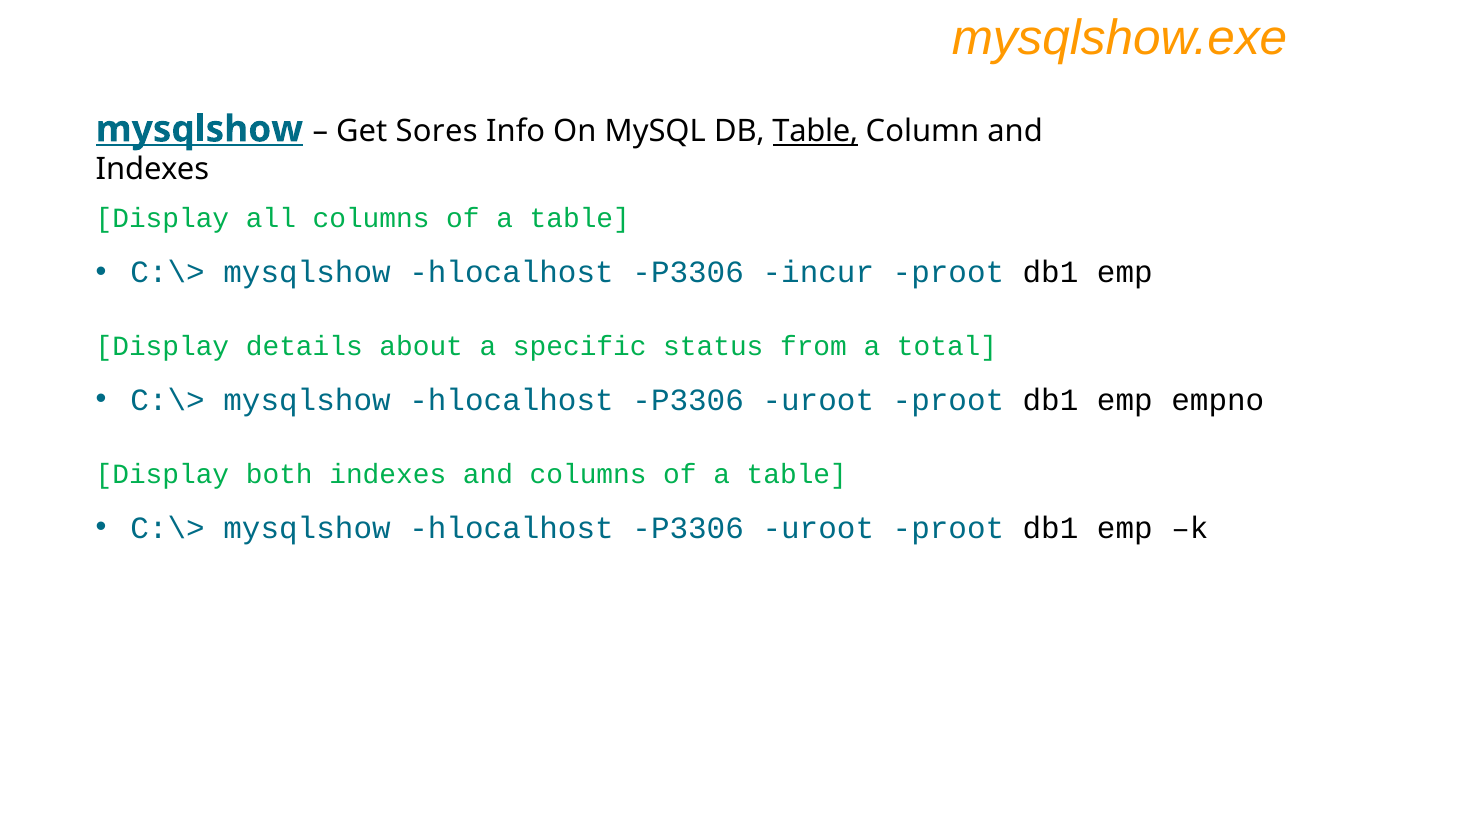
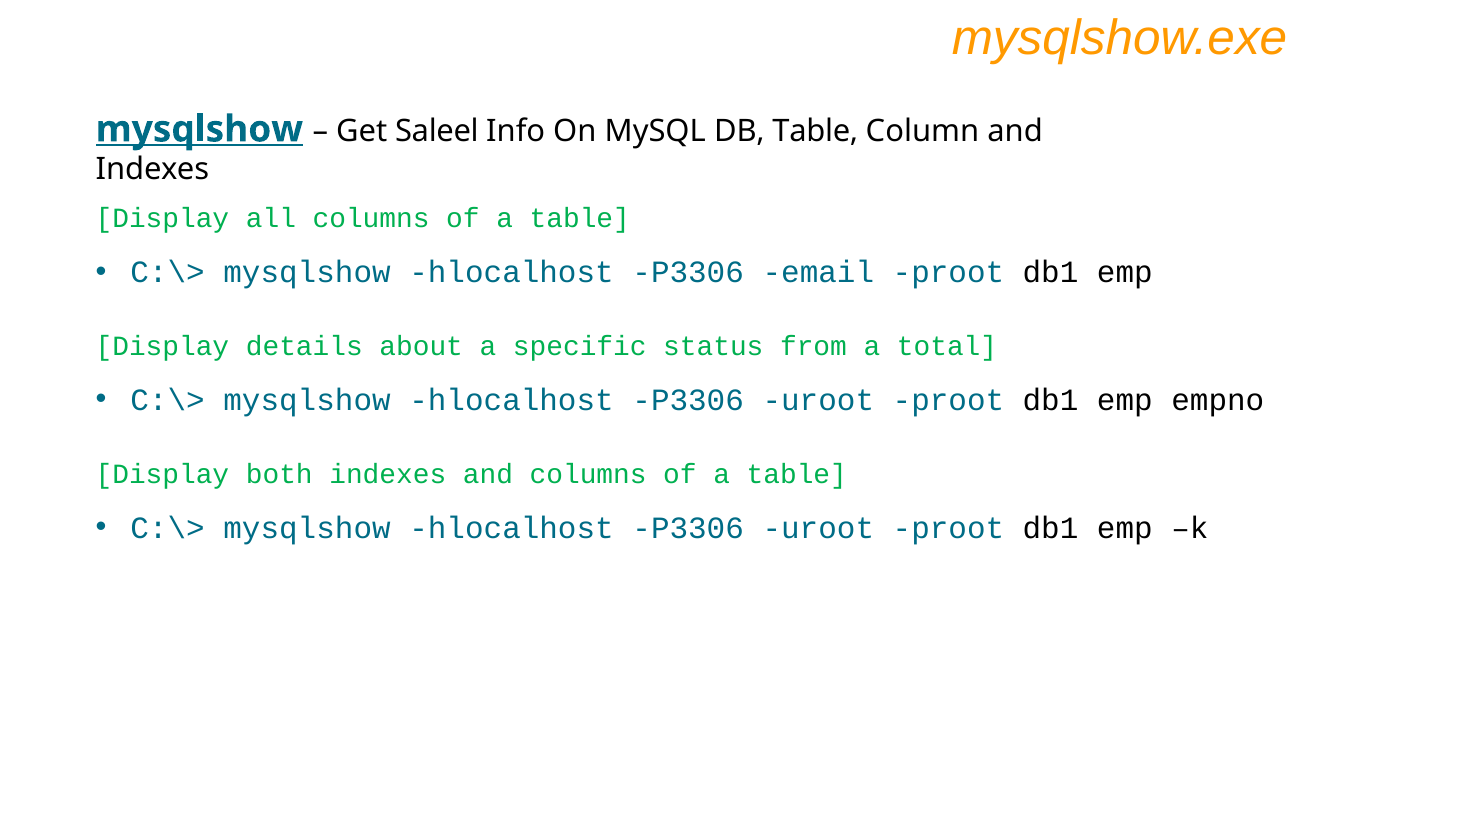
Sores: Sores -> Saleel
Table at (815, 131) underline: present -> none
incur: incur -> email
